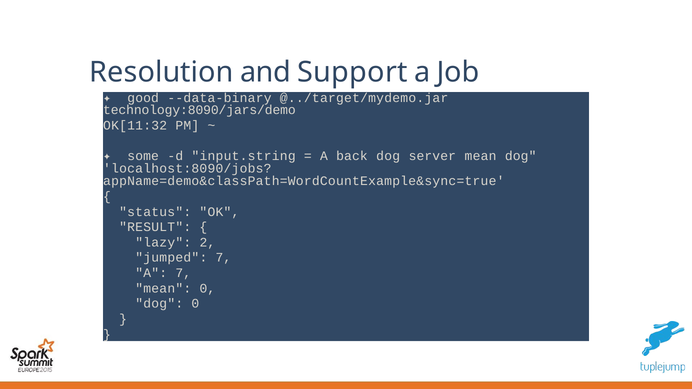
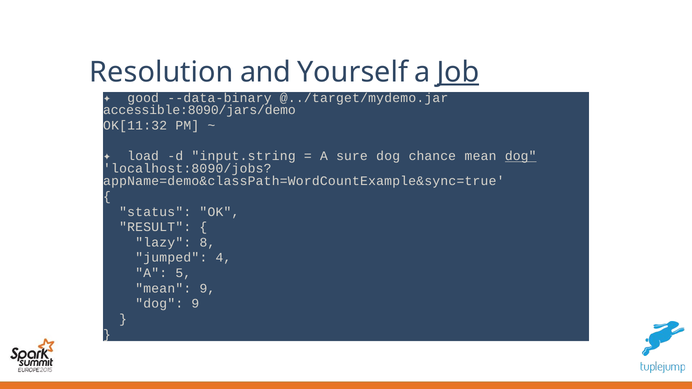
Support: Support -> Yourself
Job underline: none -> present
technology:8090/jars/demo: technology:8090/jars/demo -> accessible:8090/jars/demo
some: some -> load
back: back -> sure
server: server -> chance
dog at (521, 156) underline: none -> present
2: 2 -> 8
jumped 7: 7 -> 4
A 7: 7 -> 5
mean 0: 0 -> 9
dog 0: 0 -> 9
